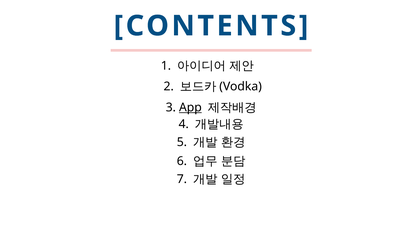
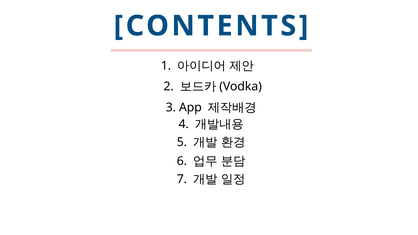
App underline: present -> none
